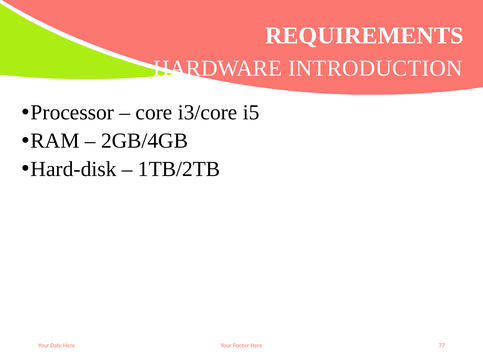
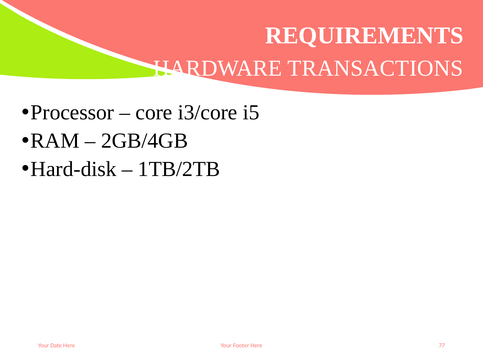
INTRODUCTION: INTRODUCTION -> TRANSACTIONS
